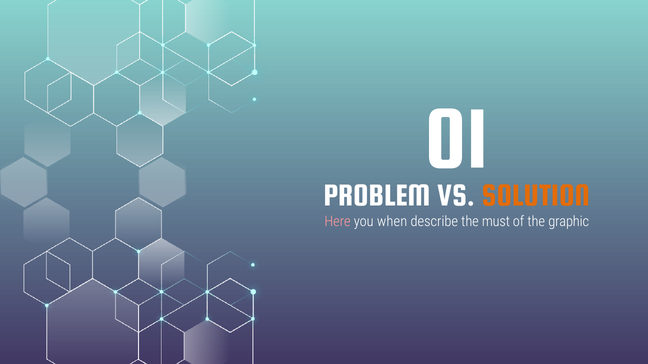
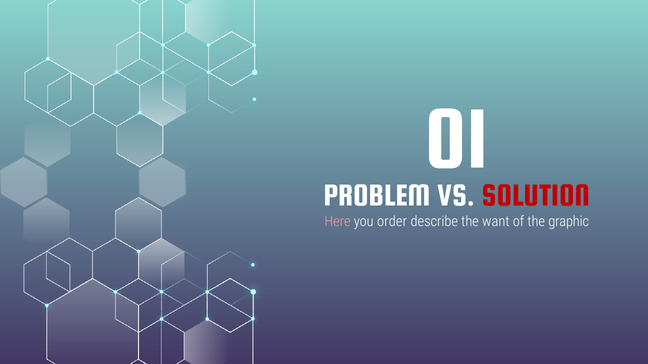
SOLUTION colour: orange -> red
when: when -> order
must: must -> want
